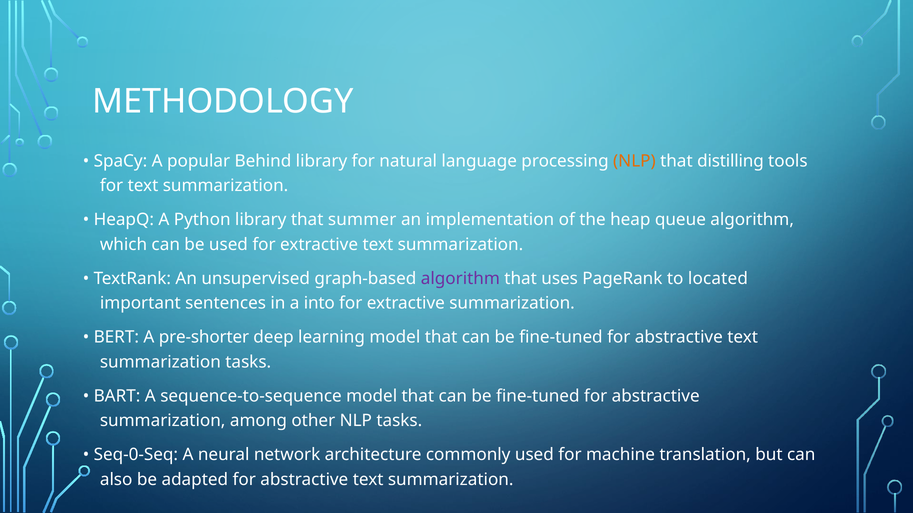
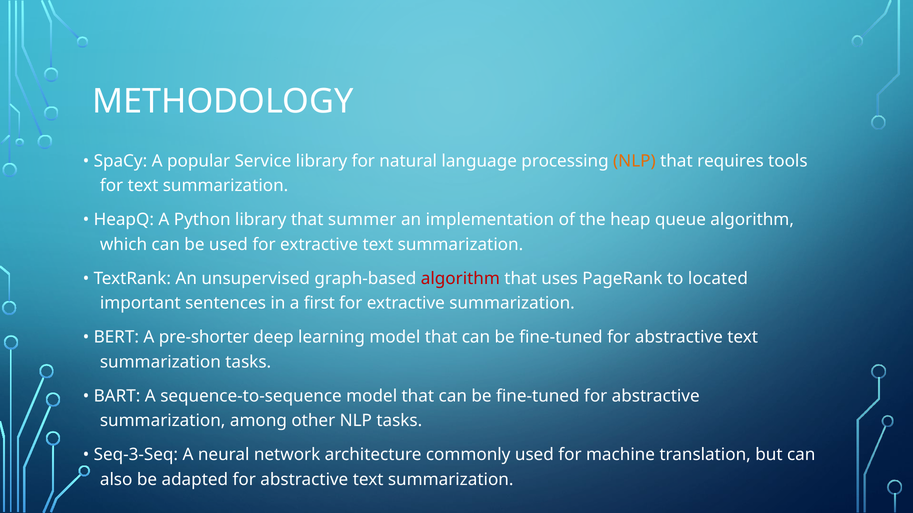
Behind: Behind -> Service
distilling: distilling -> requires
algorithm at (460, 279) colour: purple -> red
into: into -> first
Seq-0-Seq: Seq-0-Seq -> Seq-3-Seq
